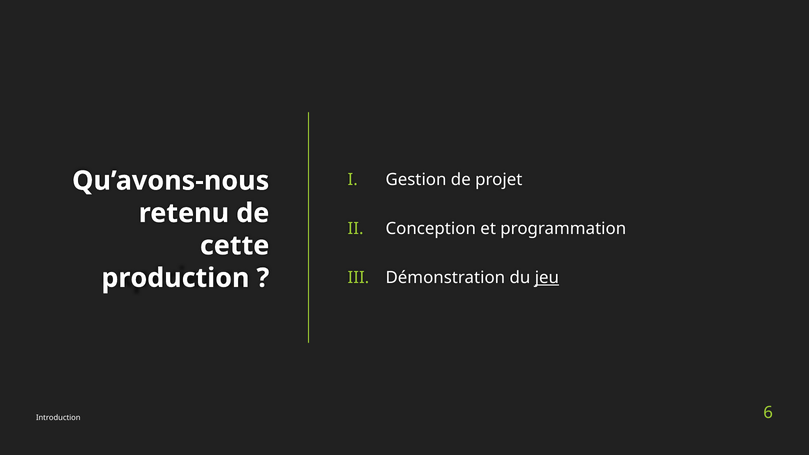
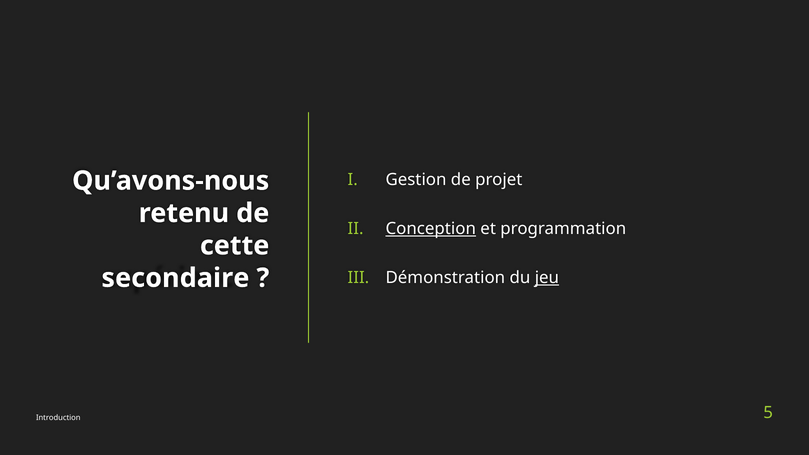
Conception underline: none -> present
production: production -> secondaire
6: 6 -> 5
